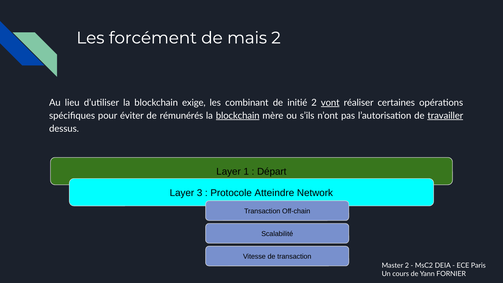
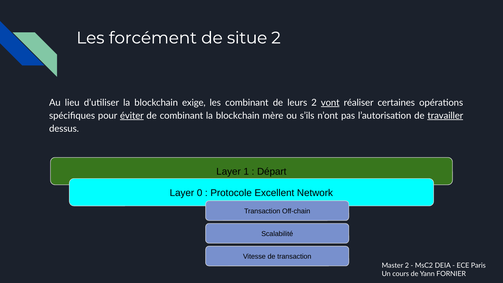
mais: mais -> situe
initié: initié -> leurs
éviter underline: none -> present
de rémunérés: rémunérés -> combinant
blockchain at (238, 116) underline: present -> none
3: 3 -> 0
Atteindre: Atteindre -> Excellent
